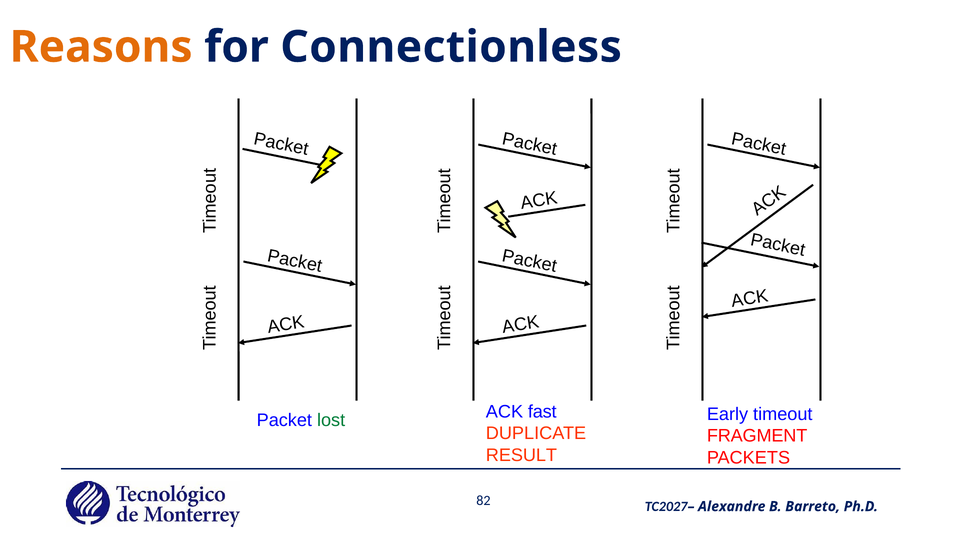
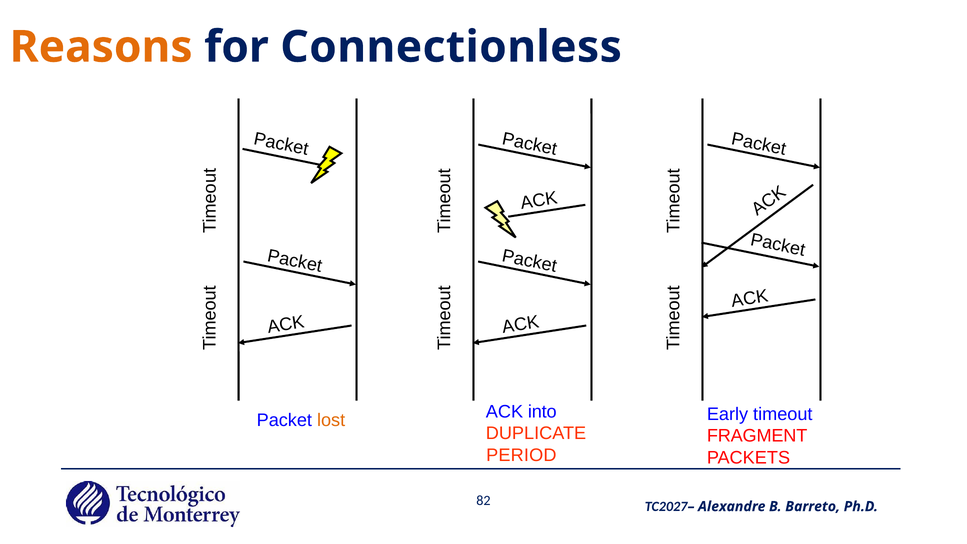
fast: fast -> into
lost colour: green -> orange
RESULT: RESULT -> PERIOD
